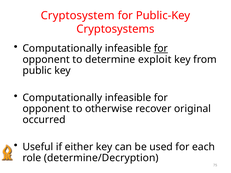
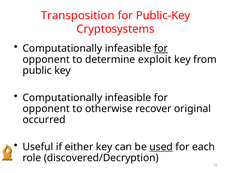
Cryptosystem: Cryptosystem -> Transposition
used underline: none -> present
determine/Decryption: determine/Decryption -> discovered/Decryption
